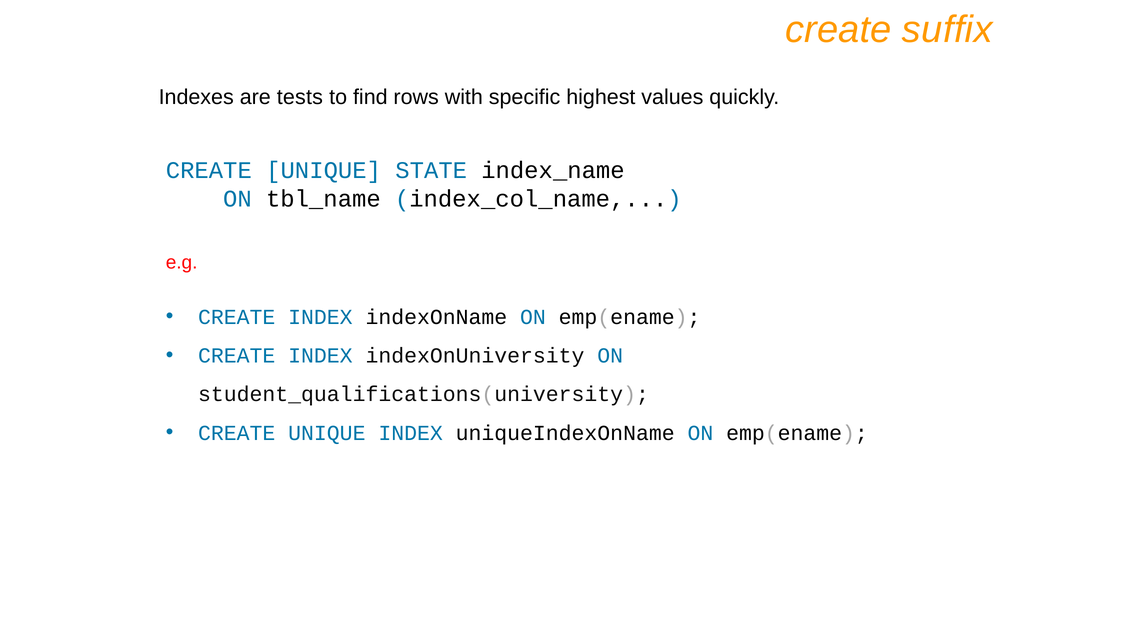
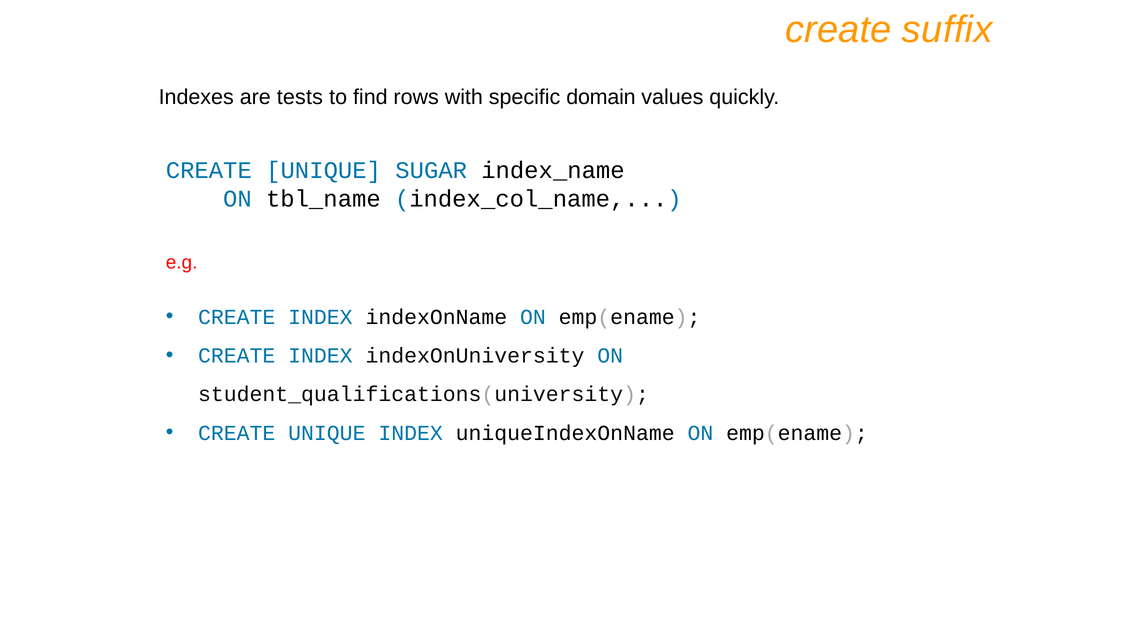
highest: highest -> domain
STATE: STATE -> SUGAR
